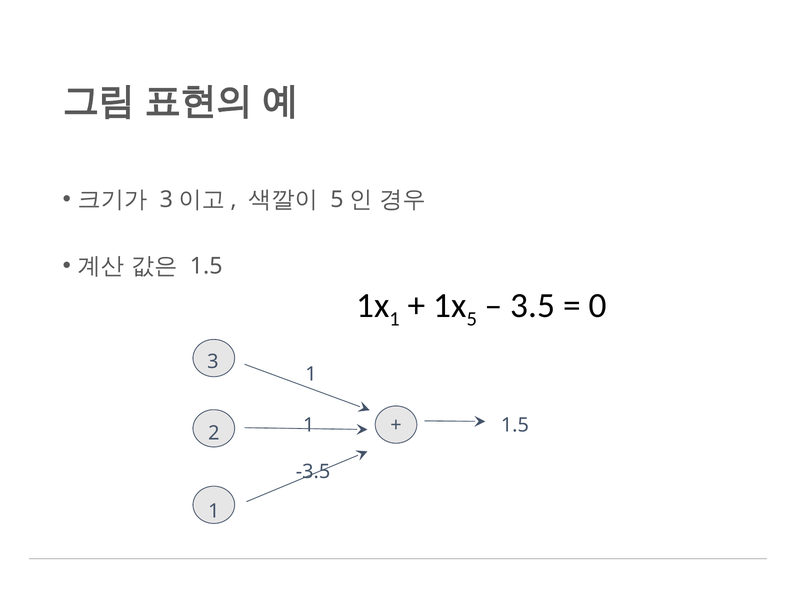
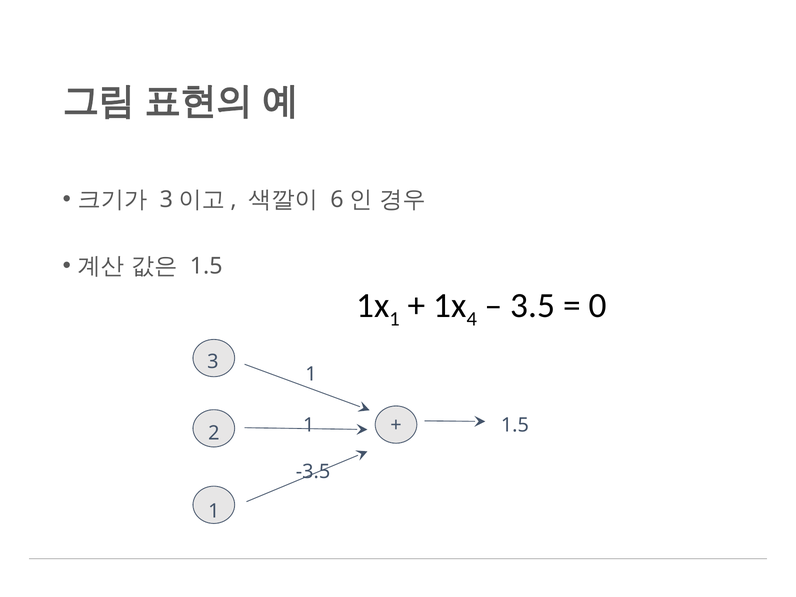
5 at (337, 199): 5 -> 6
5 at (472, 319): 5 -> 4
